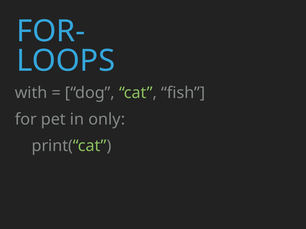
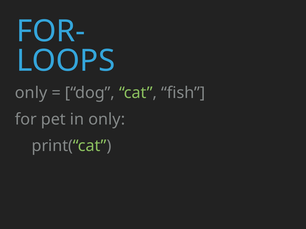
with at (31, 93): with -> only
